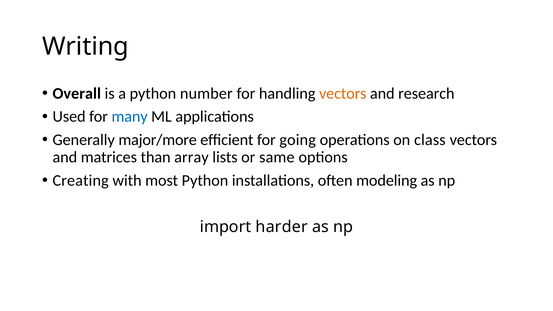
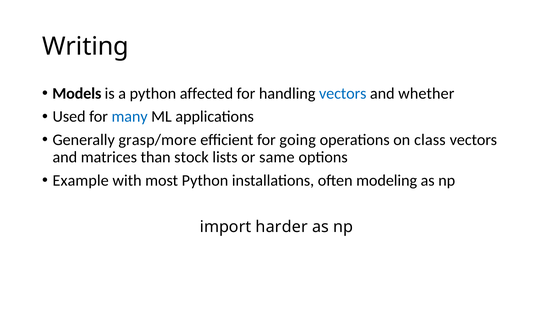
Overall: Overall -> Models
number: number -> affected
vectors at (343, 93) colour: orange -> blue
research: research -> whether
major/more: major/more -> grasp/more
array: array -> stock
Creating: Creating -> Example
